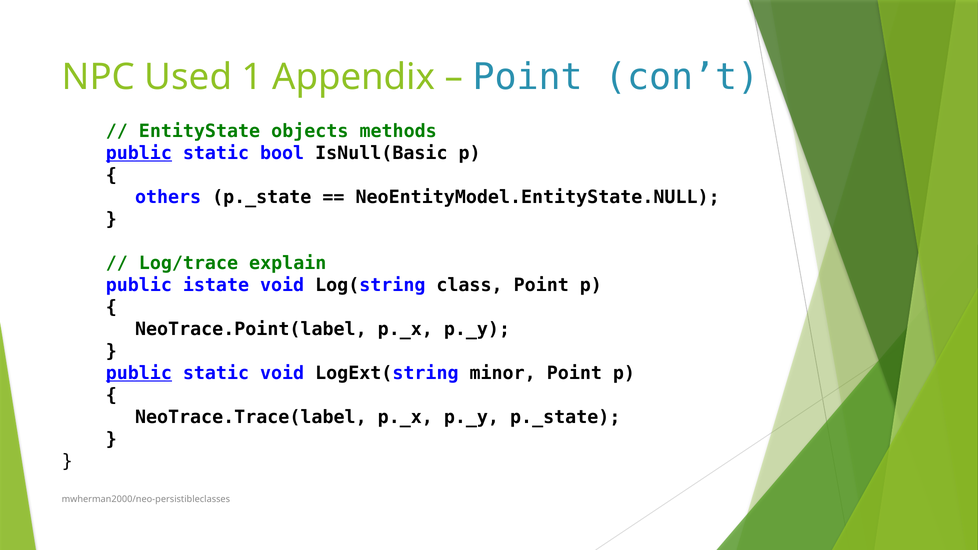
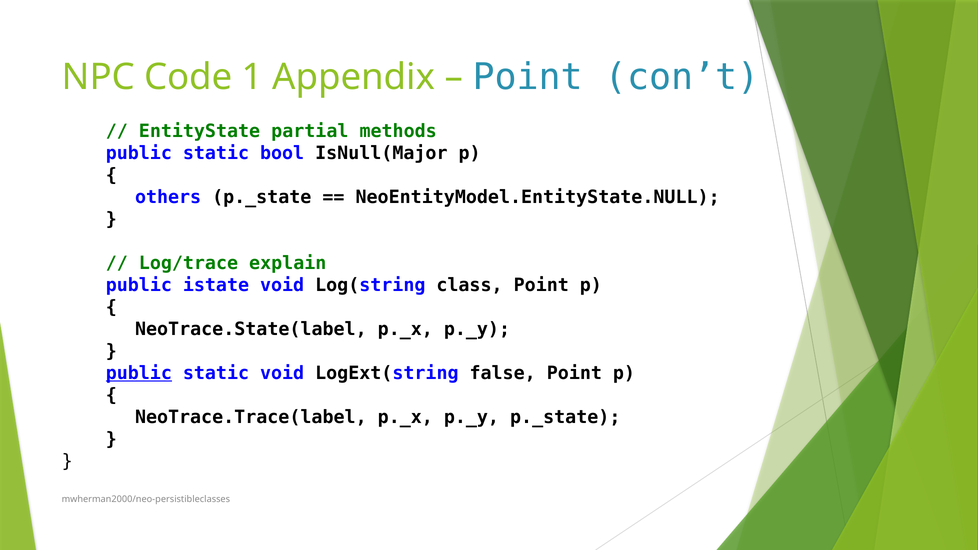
Used: Used -> Code
objects: objects -> partial
public at (139, 153) underline: present -> none
IsNull(Basic: IsNull(Basic -> IsNull(Major
NeoTrace.Point(label: NeoTrace.Point(label -> NeoTrace.State(label
minor: minor -> false
